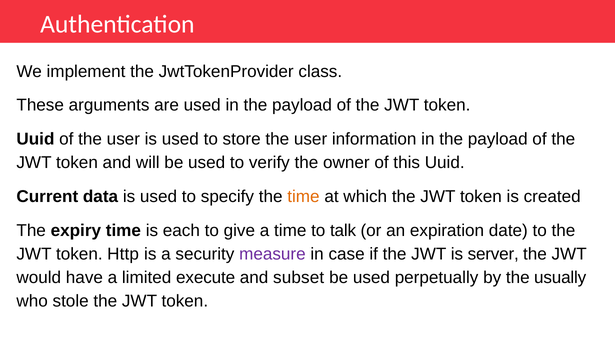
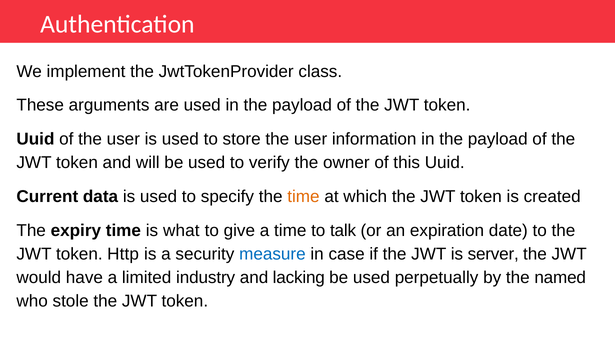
each: each -> what
measure colour: purple -> blue
execute: execute -> industry
subset: subset -> lacking
usually: usually -> named
